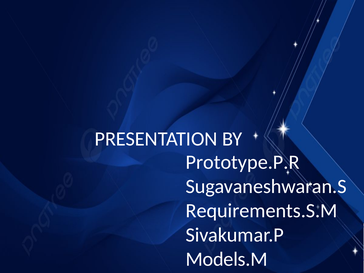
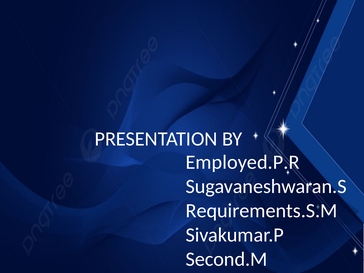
Prototype.P.R: Prototype.P.R -> Employed.P.R
Models.M: Models.M -> Second.M
